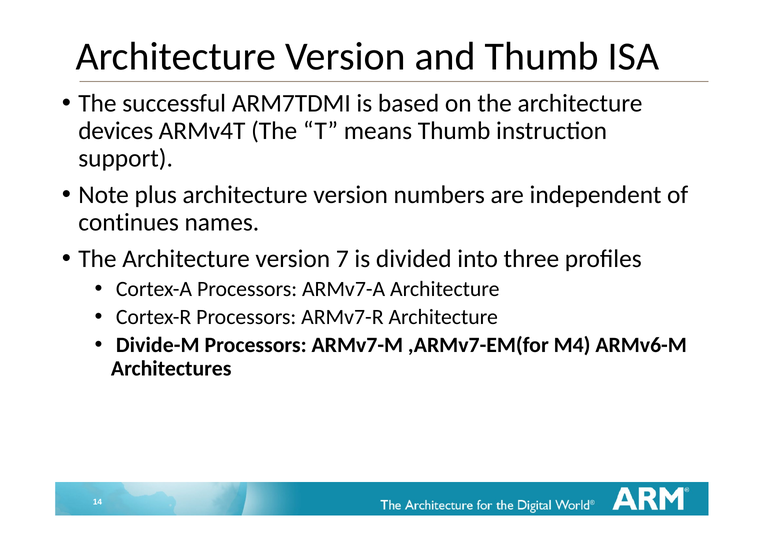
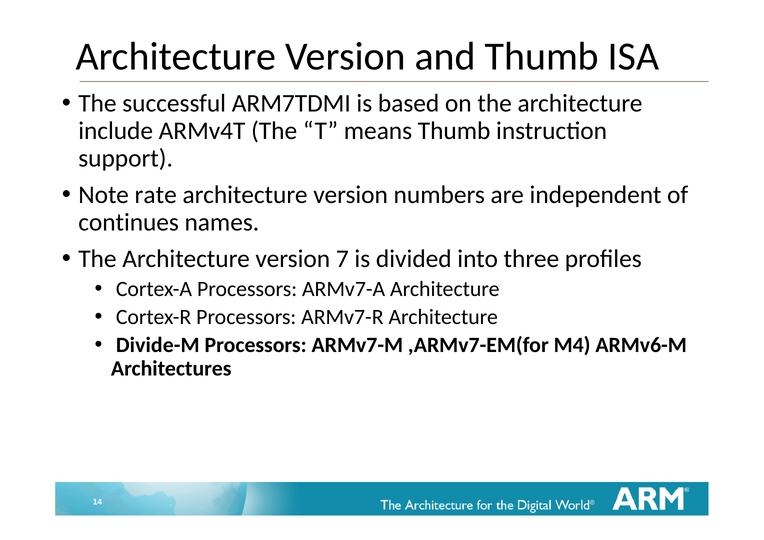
devices: devices -> include
plus: plus -> rate
